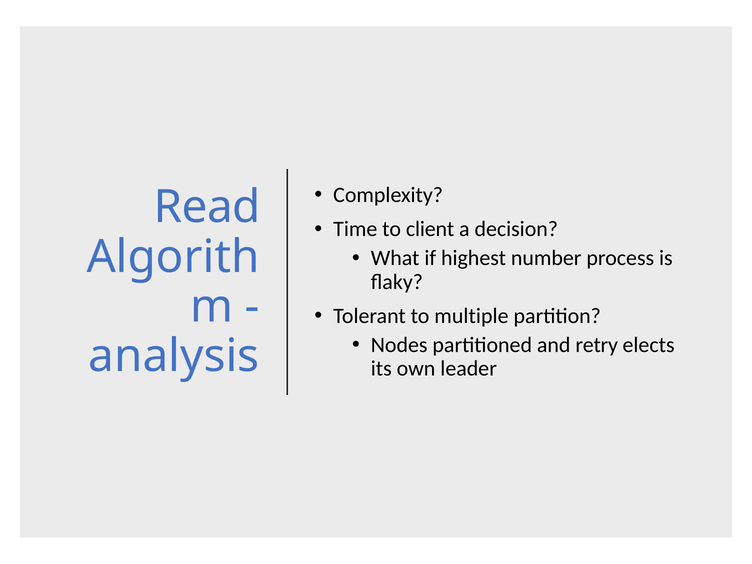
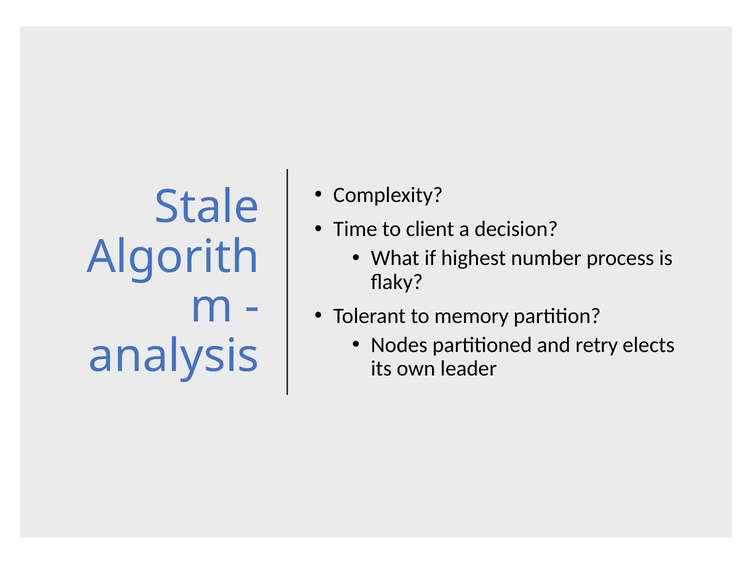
Read: Read -> Stale
multiple: multiple -> memory
